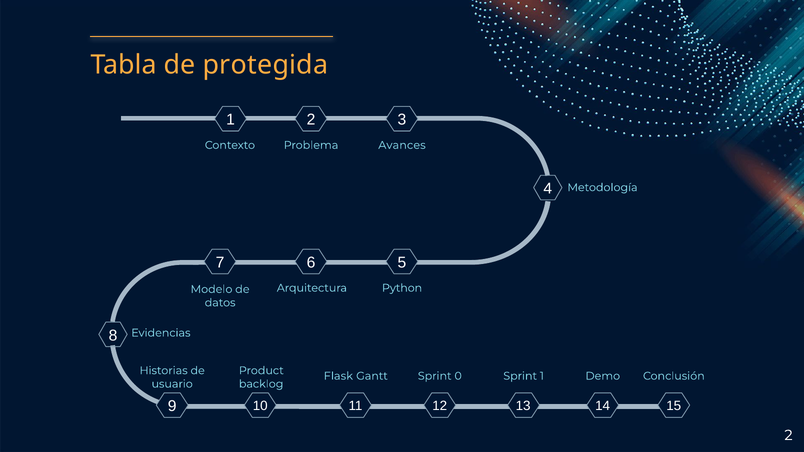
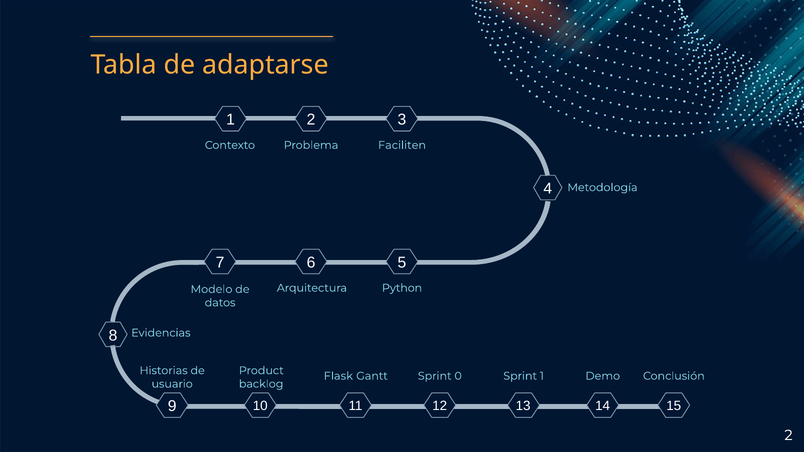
protegida: protegida -> adaptarse
Avances: Avances -> Faciliten
